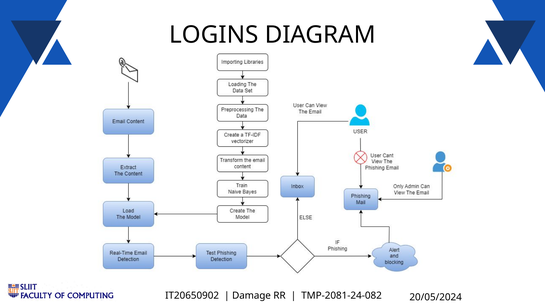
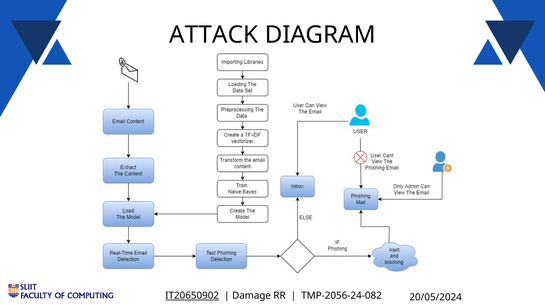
LOGINS: LOGINS -> ATTACK
IT20650902 underline: none -> present
TMP-2081-24-082: TMP-2081-24-082 -> TMP-2056-24-082
